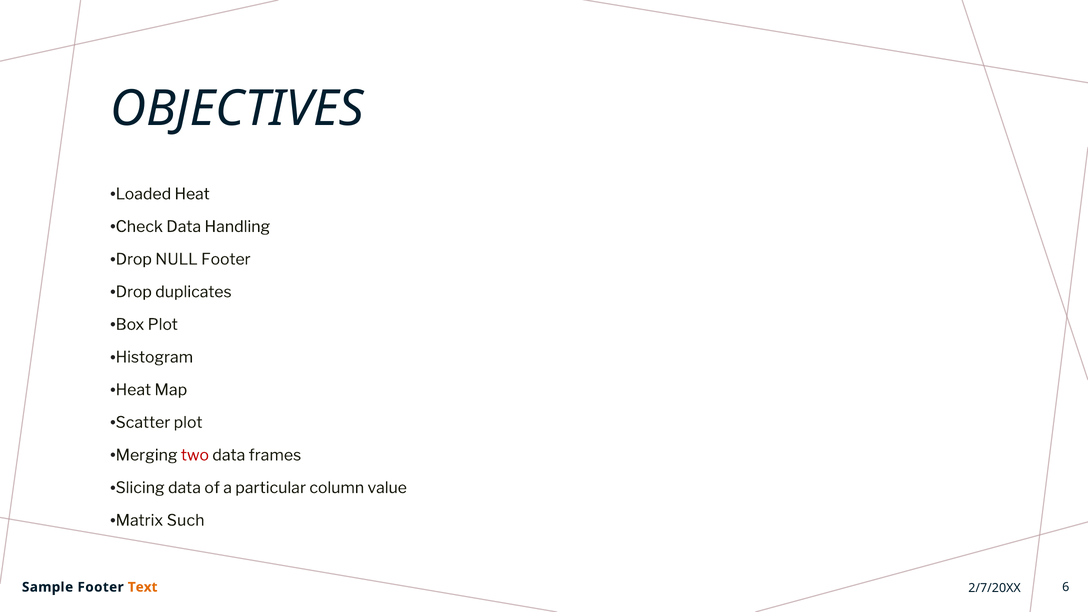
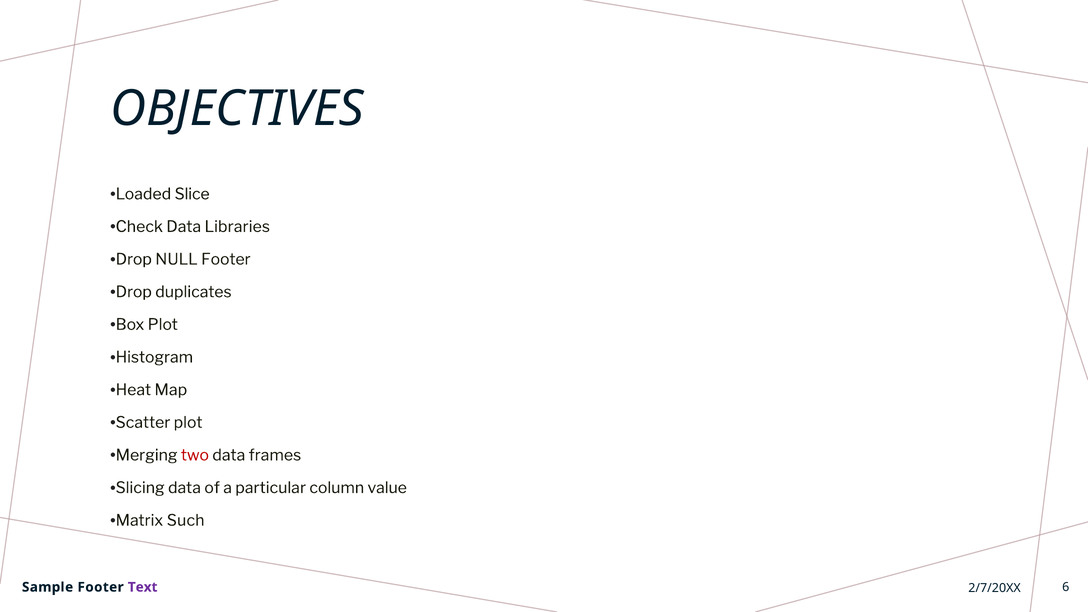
Loaded Heat: Heat -> Slice
Handling: Handling -> Libraries
Text colour: orange -> purple
